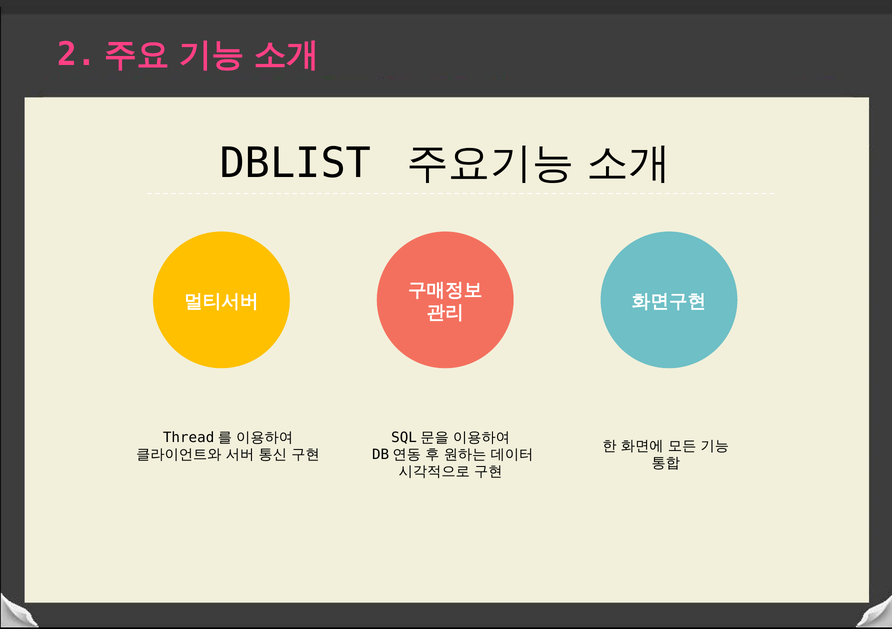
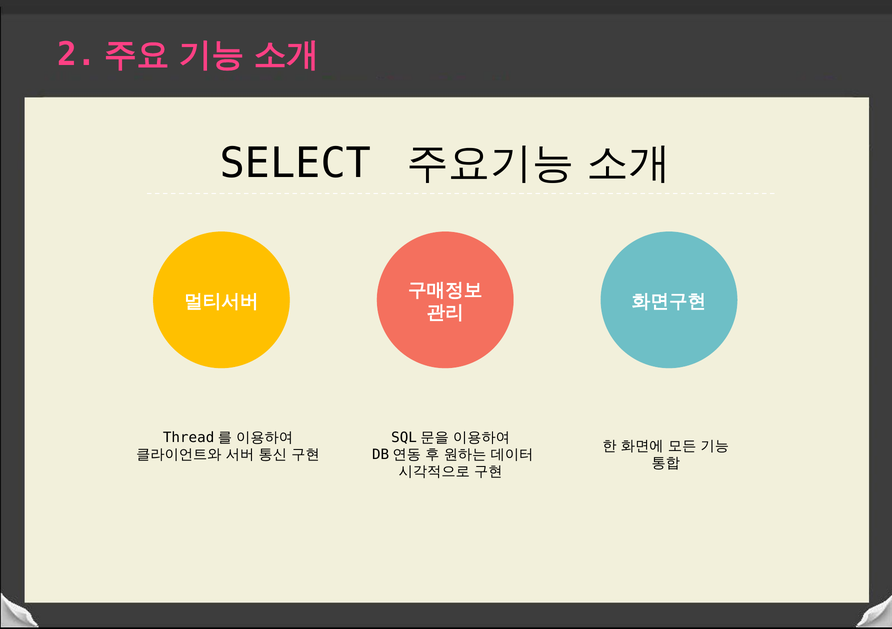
DBLIST: DBLIST -> SELECT
